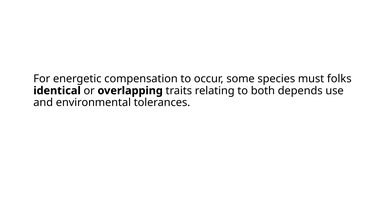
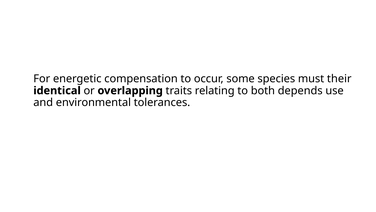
folks: folks -> their
